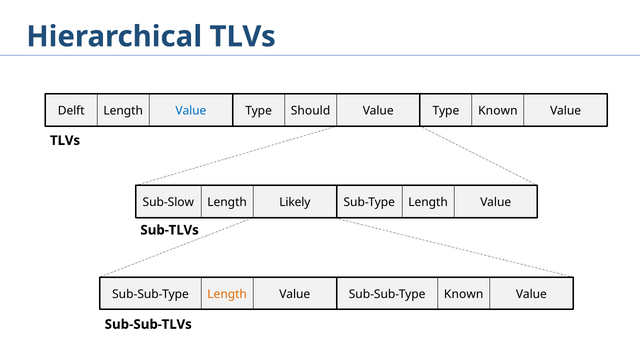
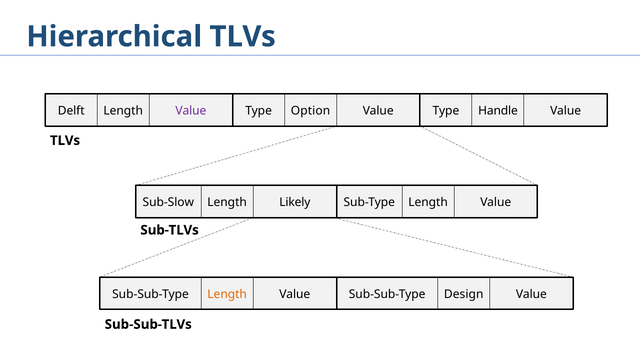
Value at (191, 111) colour: blue -> purple
Should: Should -> Option
Type Known: Known -> Handle
Sub-Sub-Type Known: Known -> Design
